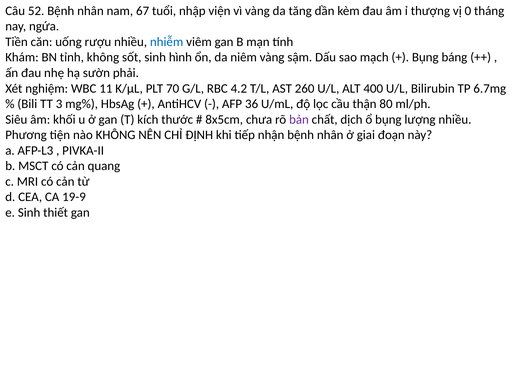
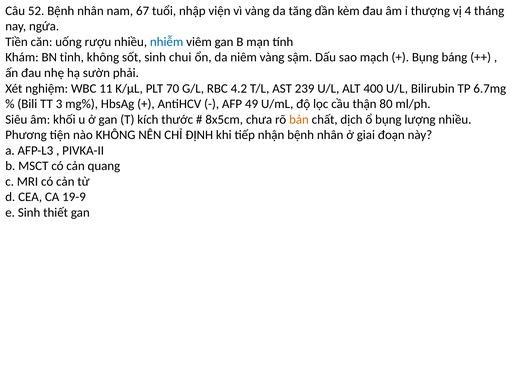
0: 0 -> 4
hình: hình -> chui
260: 260 -> 239
36: 36 -> 49
bản colour: purple -> orange
